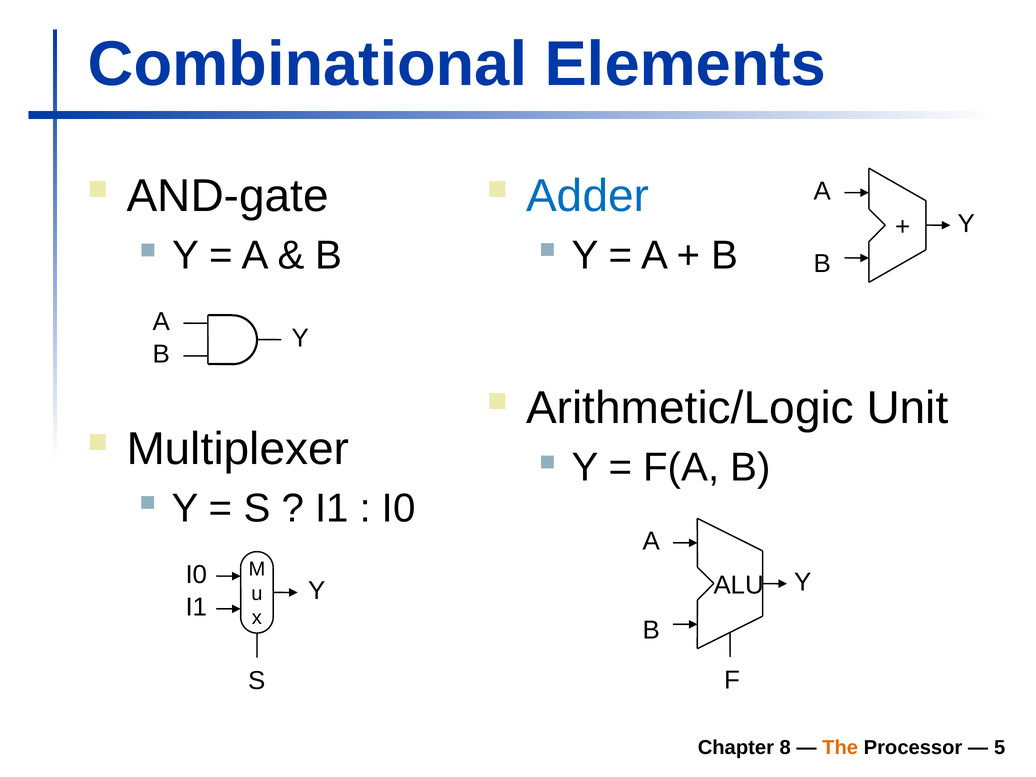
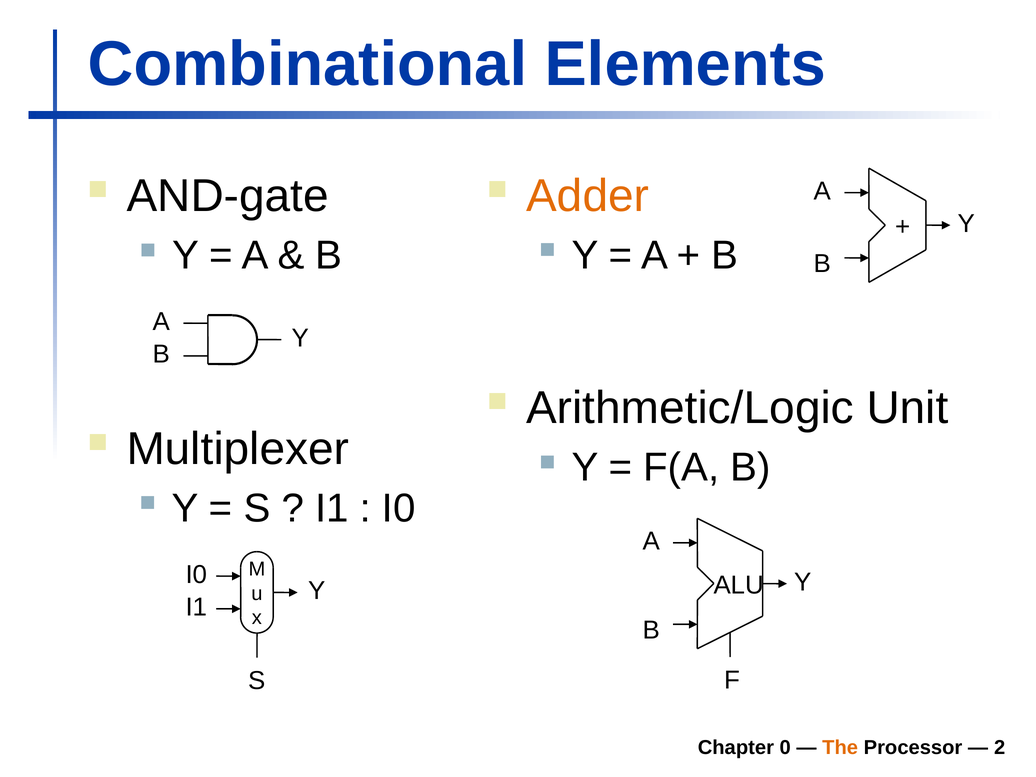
Adder colour: blue -> orange
8: 8 -> 0
5: 5 -> 2
